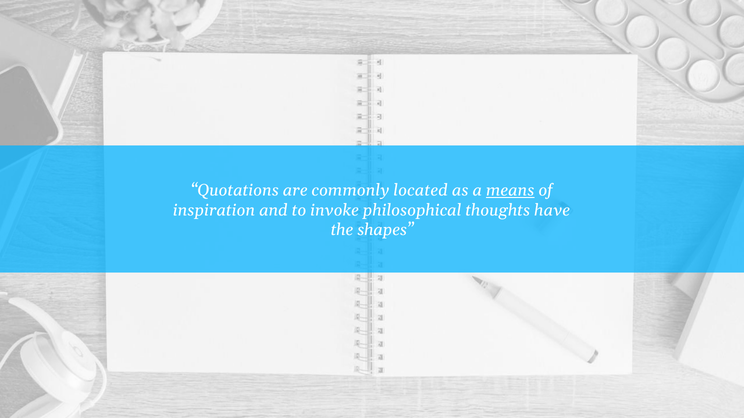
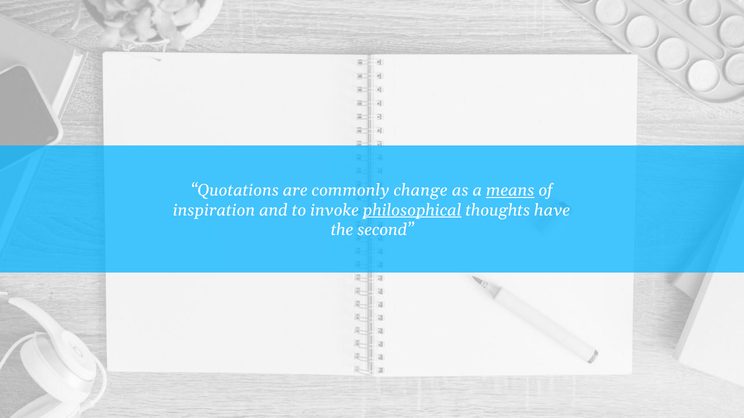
located: located -> change
philosophical underline: none -> present
shapes: shapes -> second
